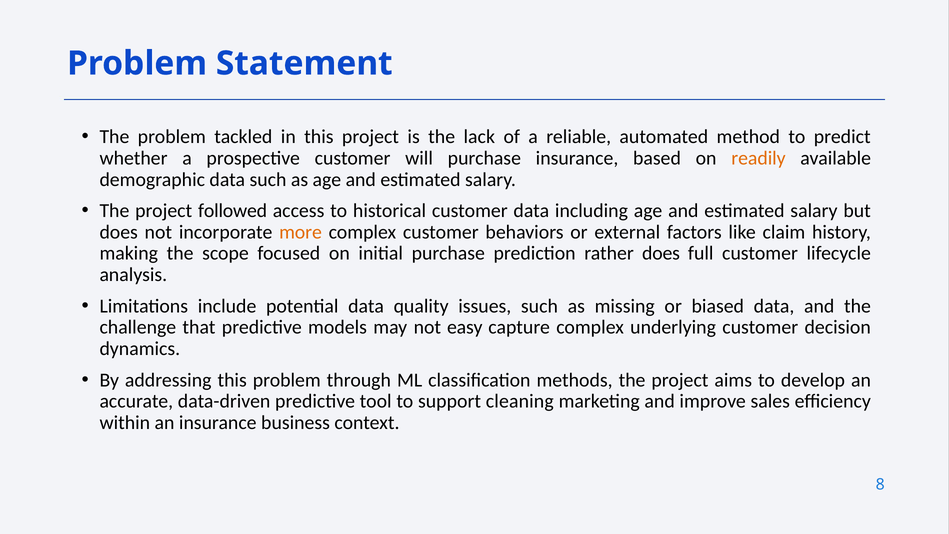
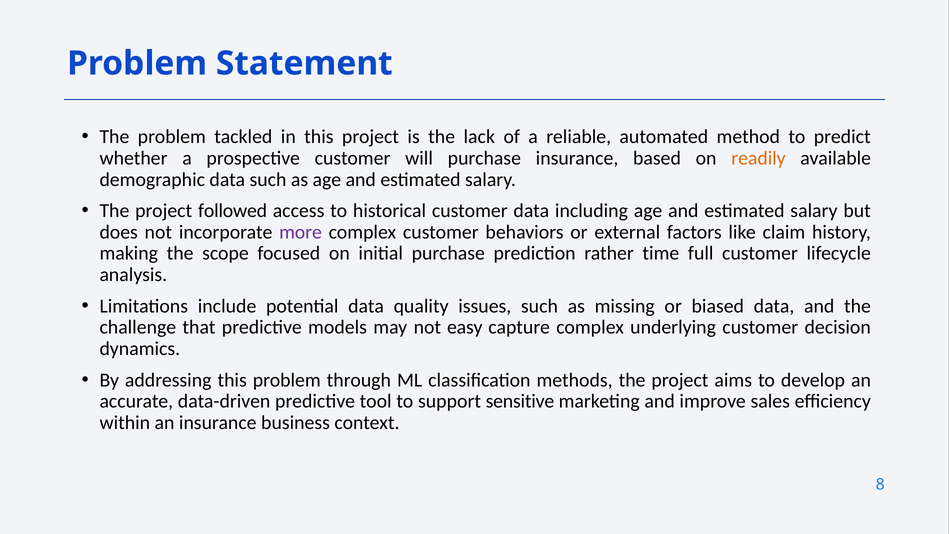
more colour: orange -> purple
rather does: does -> time
cleaning: cleaning -> sensitive
